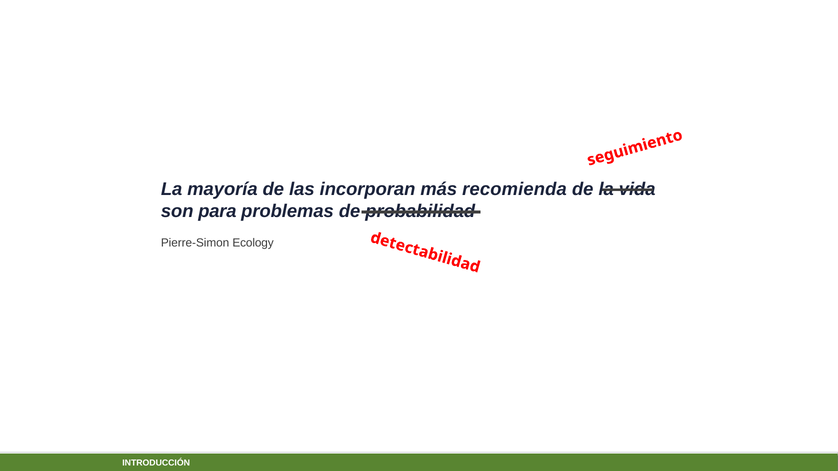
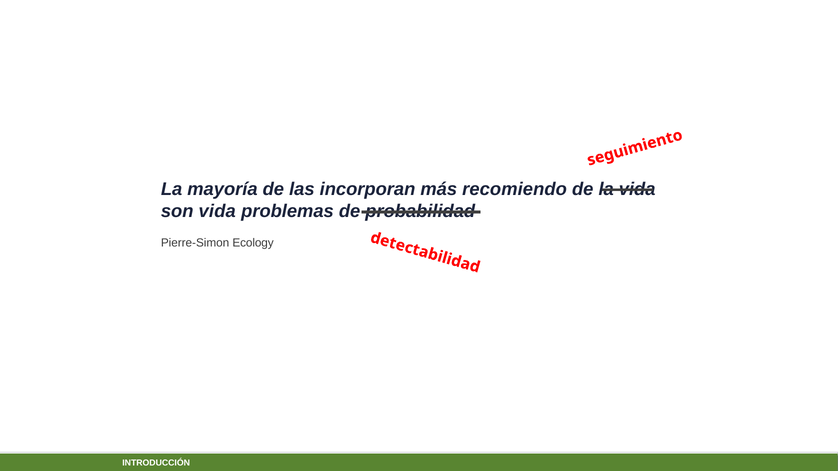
recomienda: recomienda -> recomiendo
son para: para -> vida
